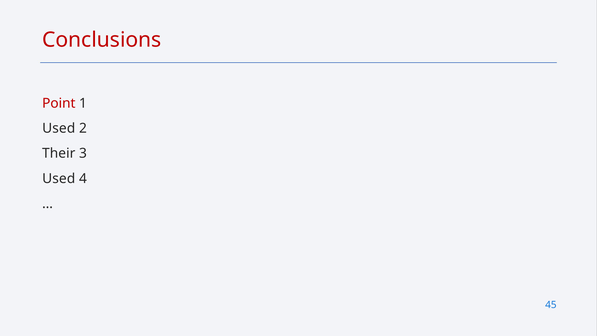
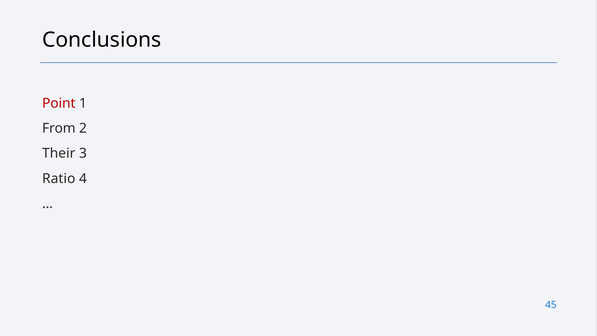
Conclusions colour: red -> black
Used at (59, 128): Used -> From
Used at (59, 178): Used -> Ratio
